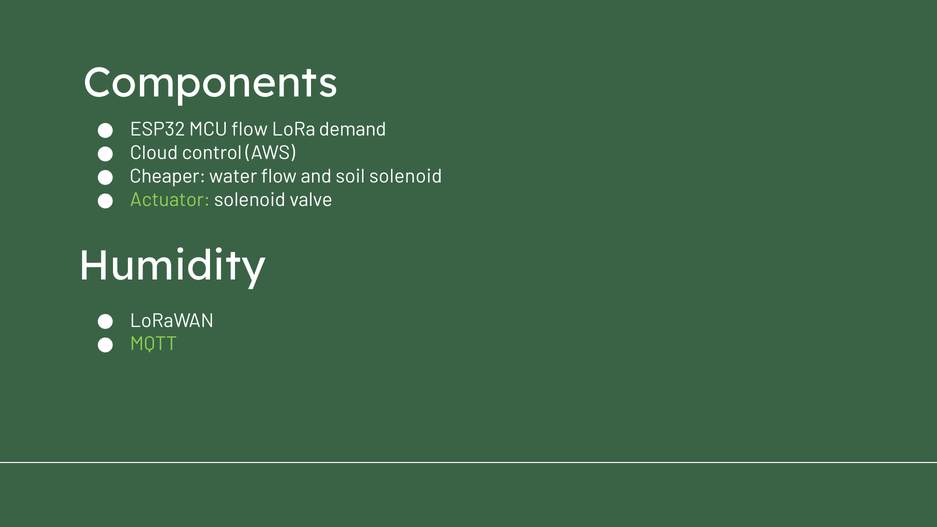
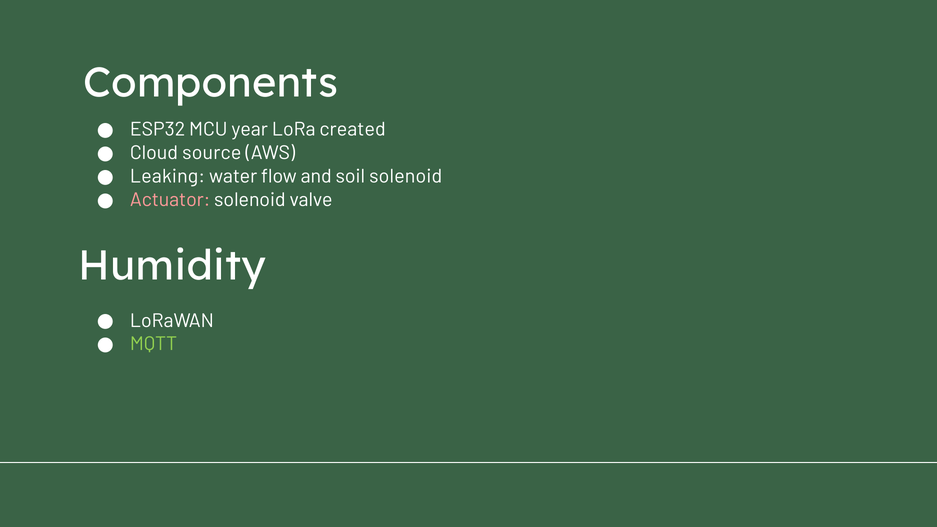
MCU flow: flow -> year
demand: demand -> created
control: control -> source
Cheaper: Cheaper -> Leaking
Actuator colour: light green -> pink
